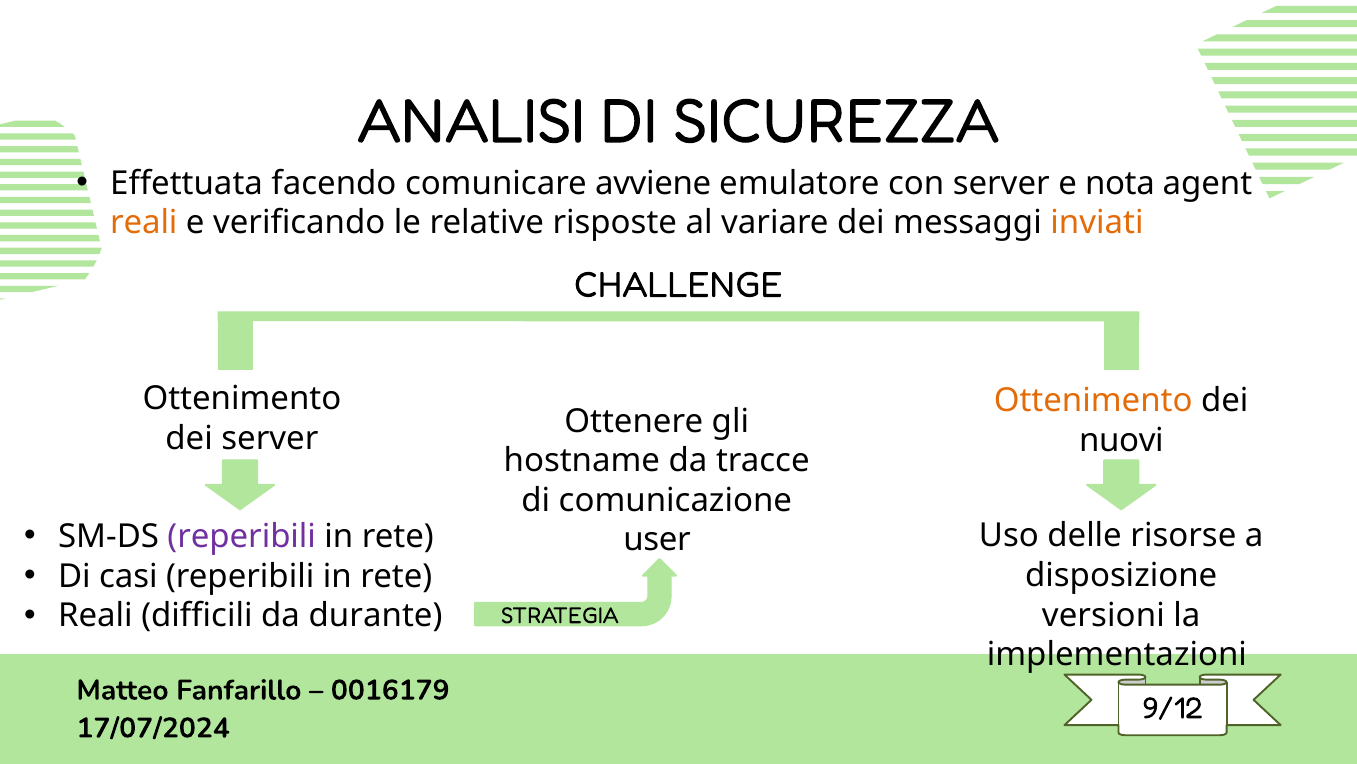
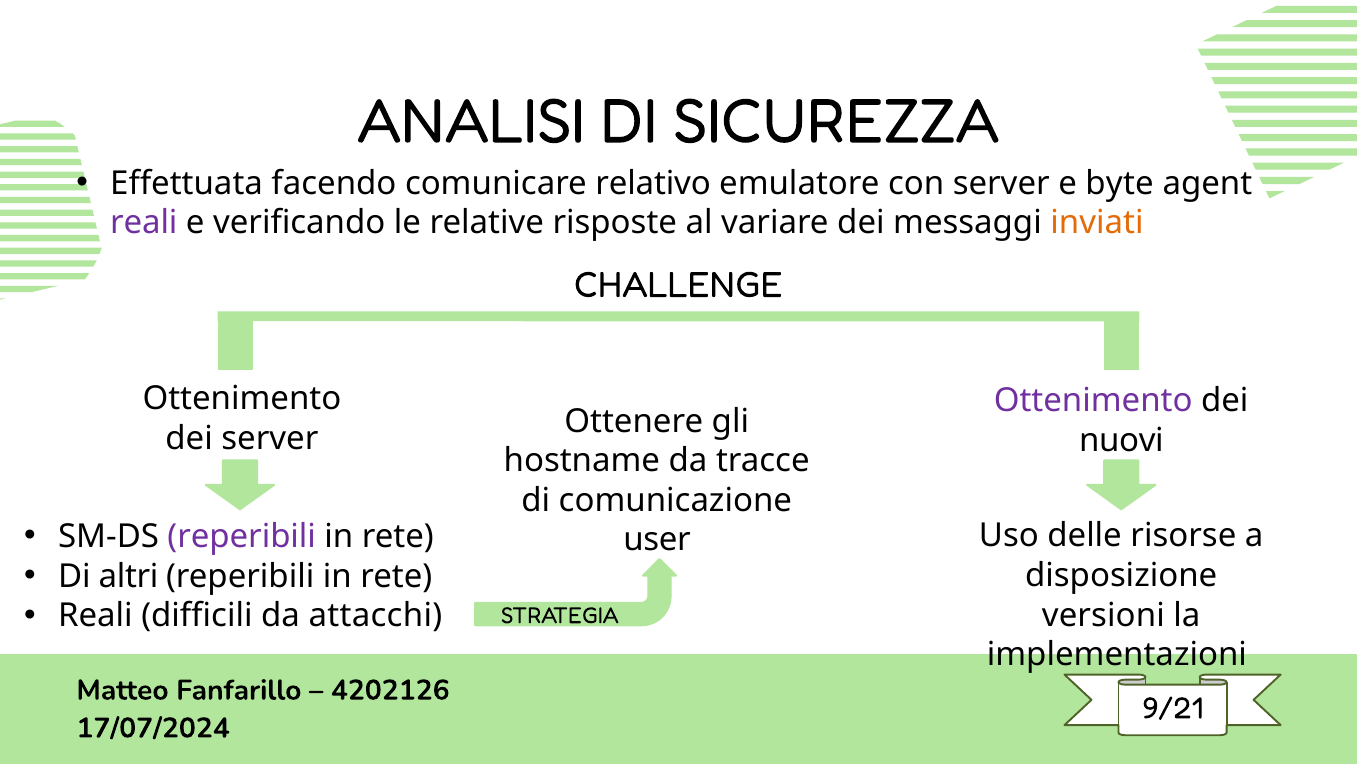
avviene: avviene -> relativo
nota: nota -> byte
reali at (144, 223) colour: orange -> purple
Ottenimento at (1093, 400) colour: orange -> purple
casi: casi -> altri
durante: durante -> attacchi
0016179: 0016179 -> 4202126
9/12: 9/12 -> 9/21
